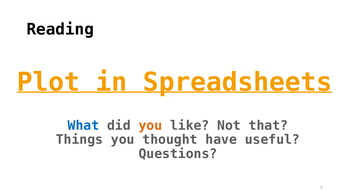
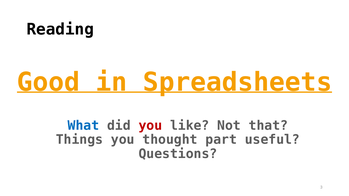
Plot: Plot -> Good
you at (150, 126) colour: orange -> red
have: have -> part
